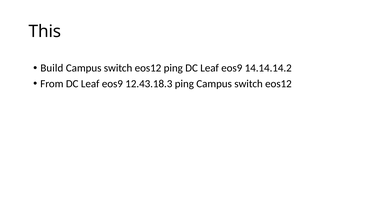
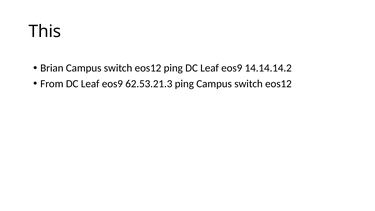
Build: Build -> Brian
12.43.18.3: 12.43.18.3 -> 62.53.21.3
